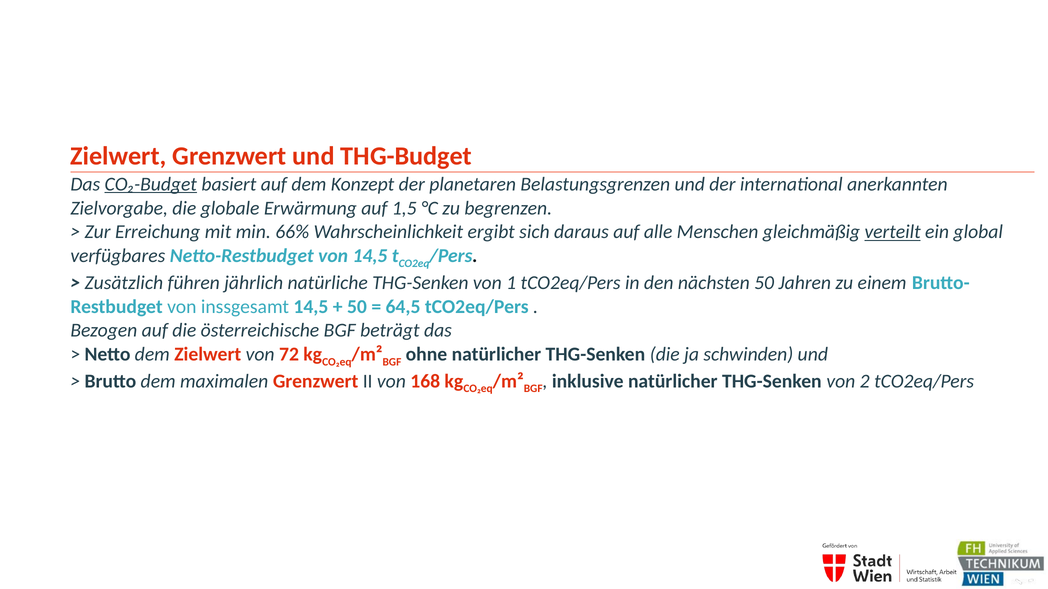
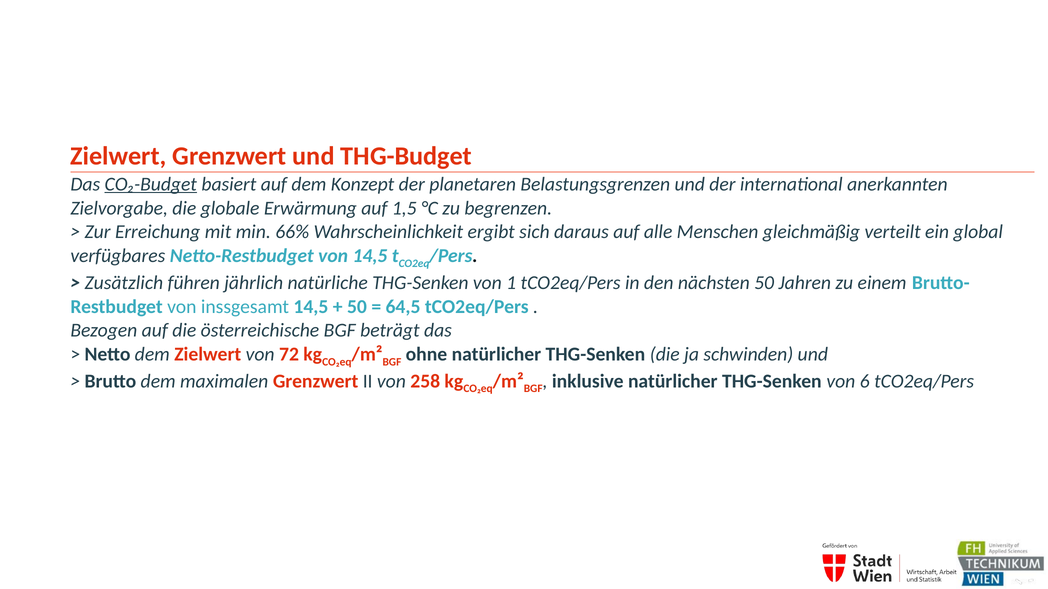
verteilt underline: present -> none
168: 168 -> 258
2: 2 -> 6
